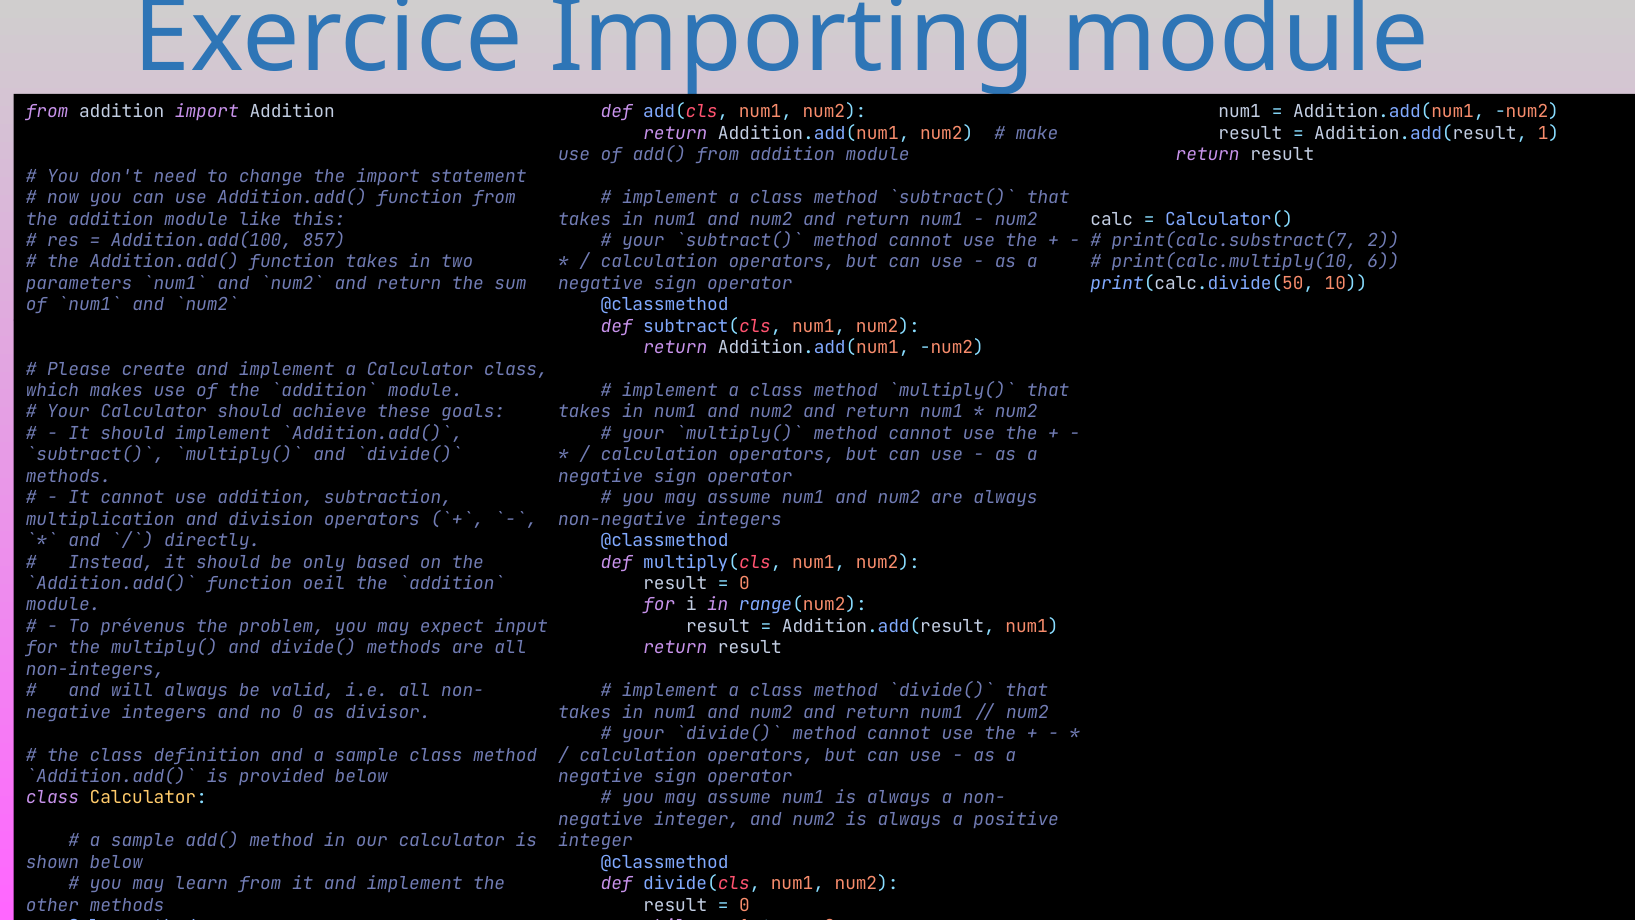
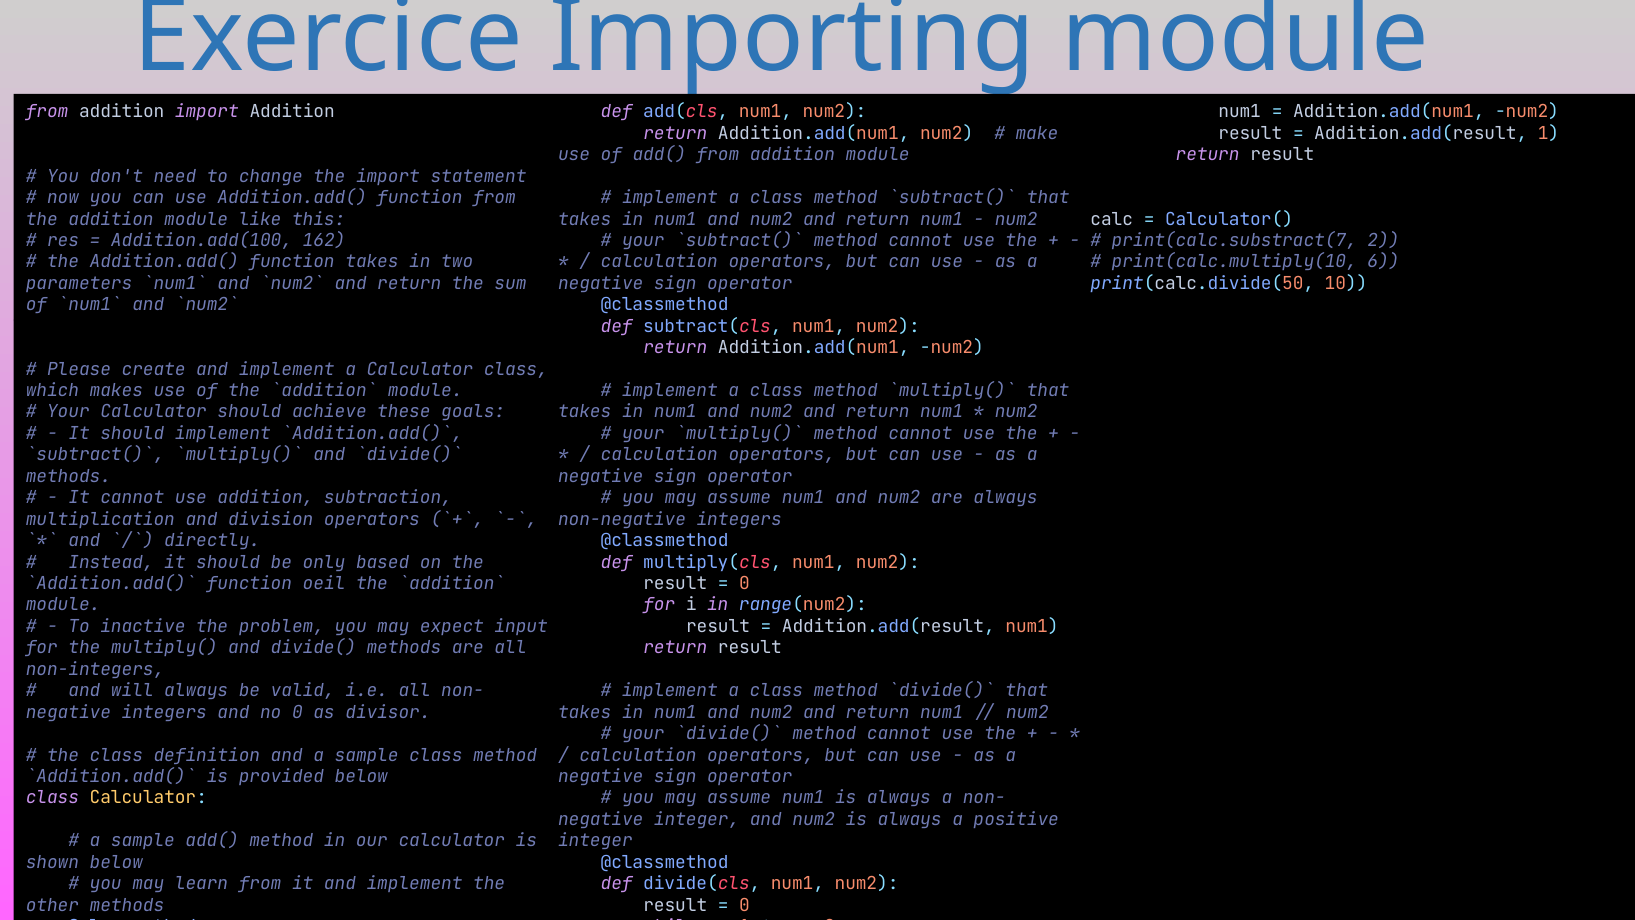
857: 857 -> 162
prévenus: prévenus -> inactive
